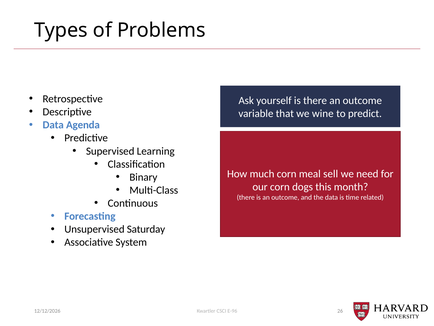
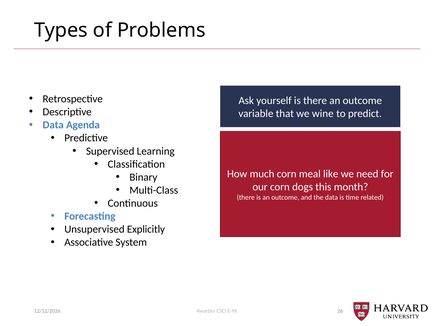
sell: sell -> like
Saturday: Saturday -> Explicitly
